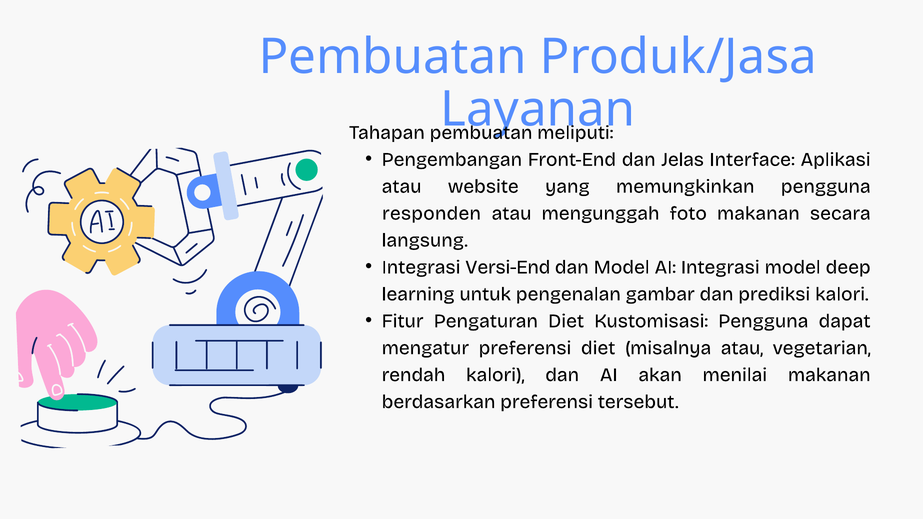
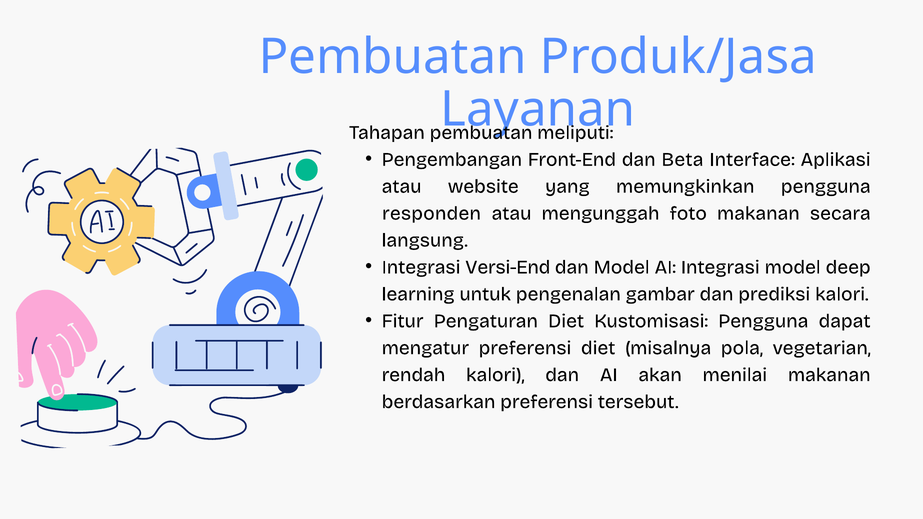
Jelas: Jelas -> Beta
misalnya atau: atau -> pola
